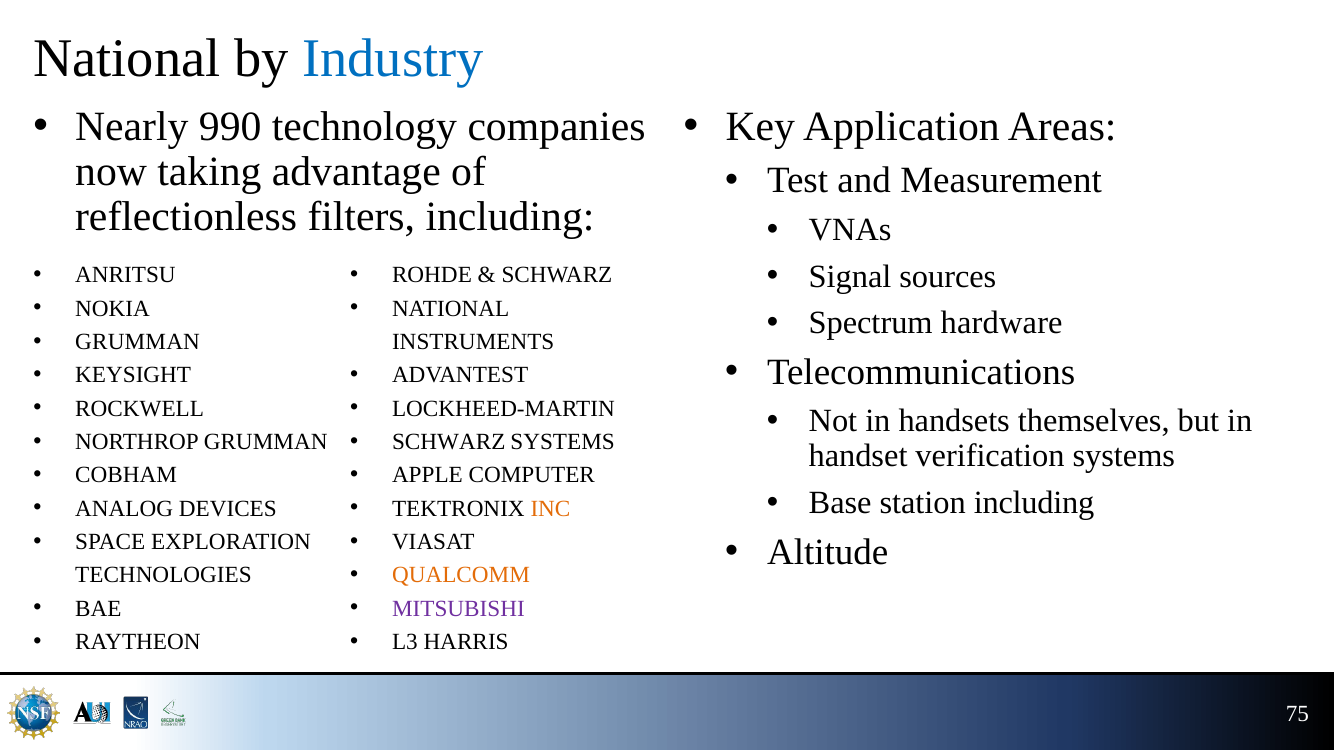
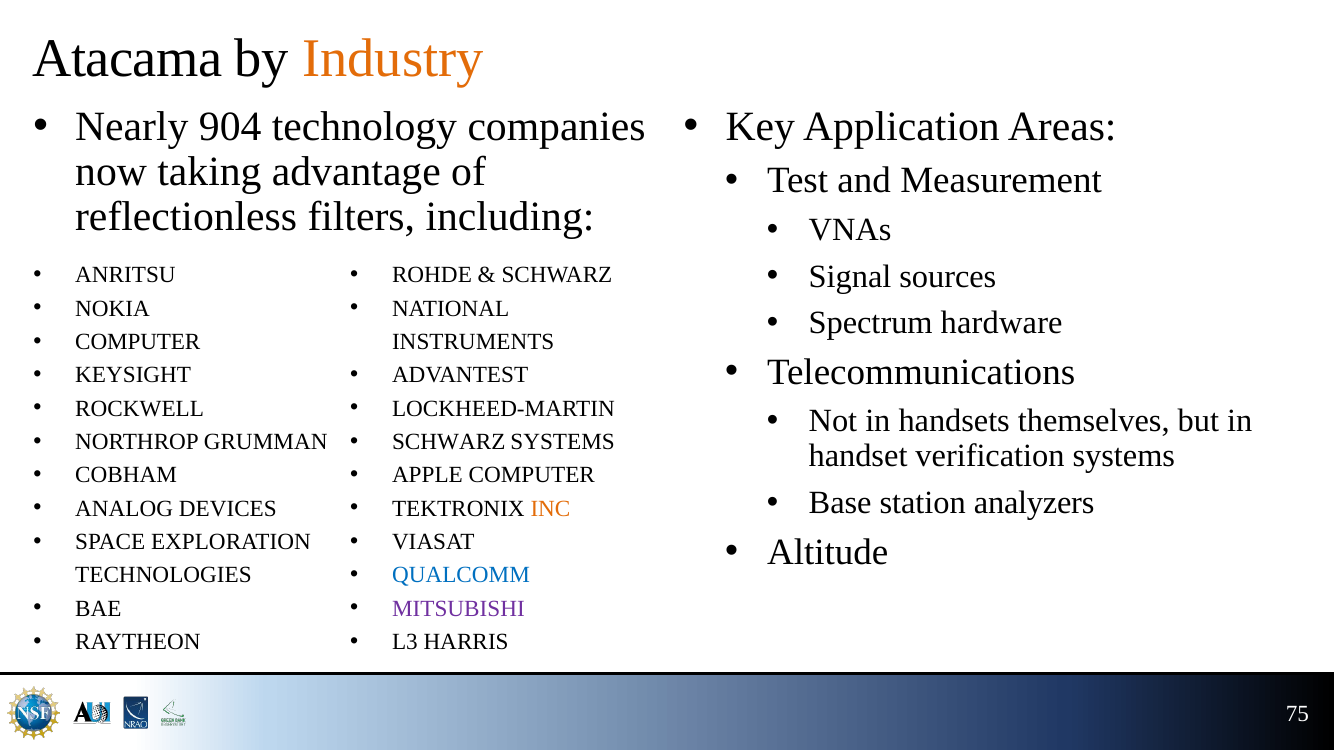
National at (127, 58): National -> Atacama
Industry colour: blue -> orange
990: 990 -> 904
GRUMMAN at (138, 342): GRUMMAN -> COMPUTER
station including: including -> analyzers
QUALCOMM colour: orange -> blue
